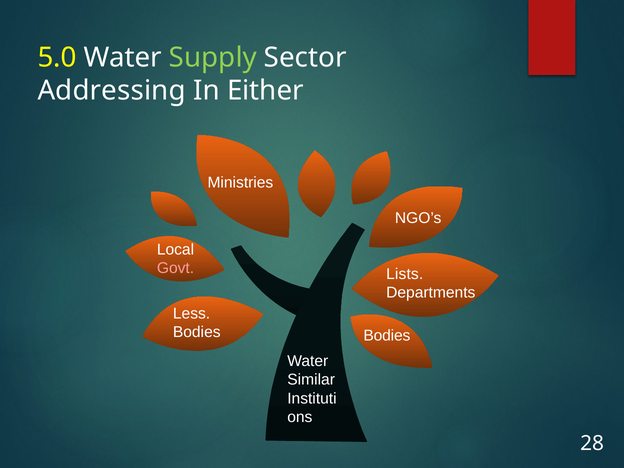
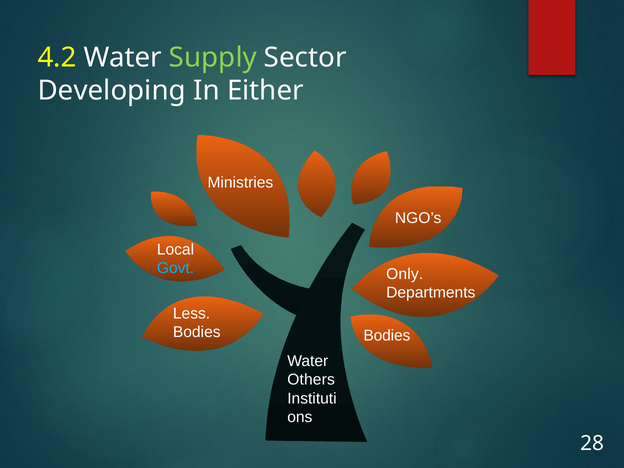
5.0: 5.0 -> 4.2
Addressing: Addressing -> Developing
Govt colour: pink -> light blue
Lists: Lists -> Only
Similar: Similar -> Others
